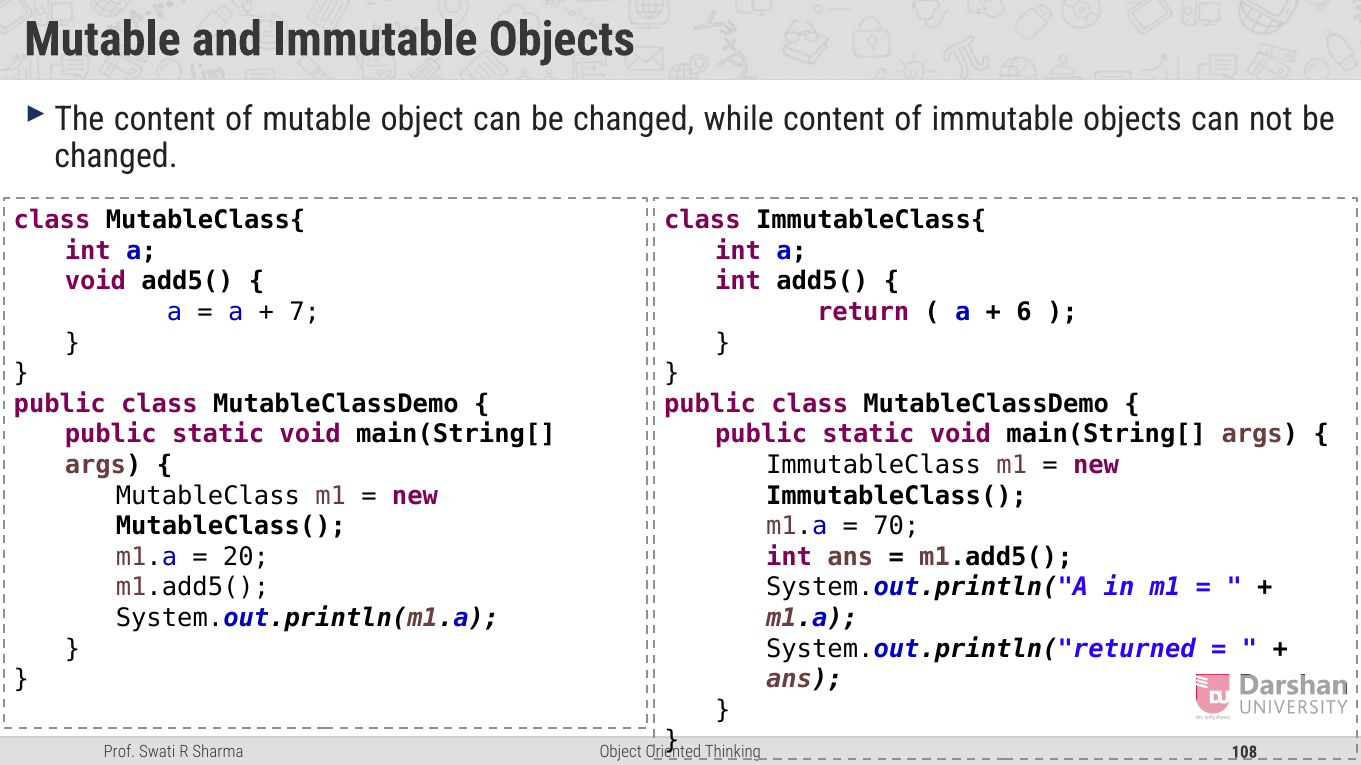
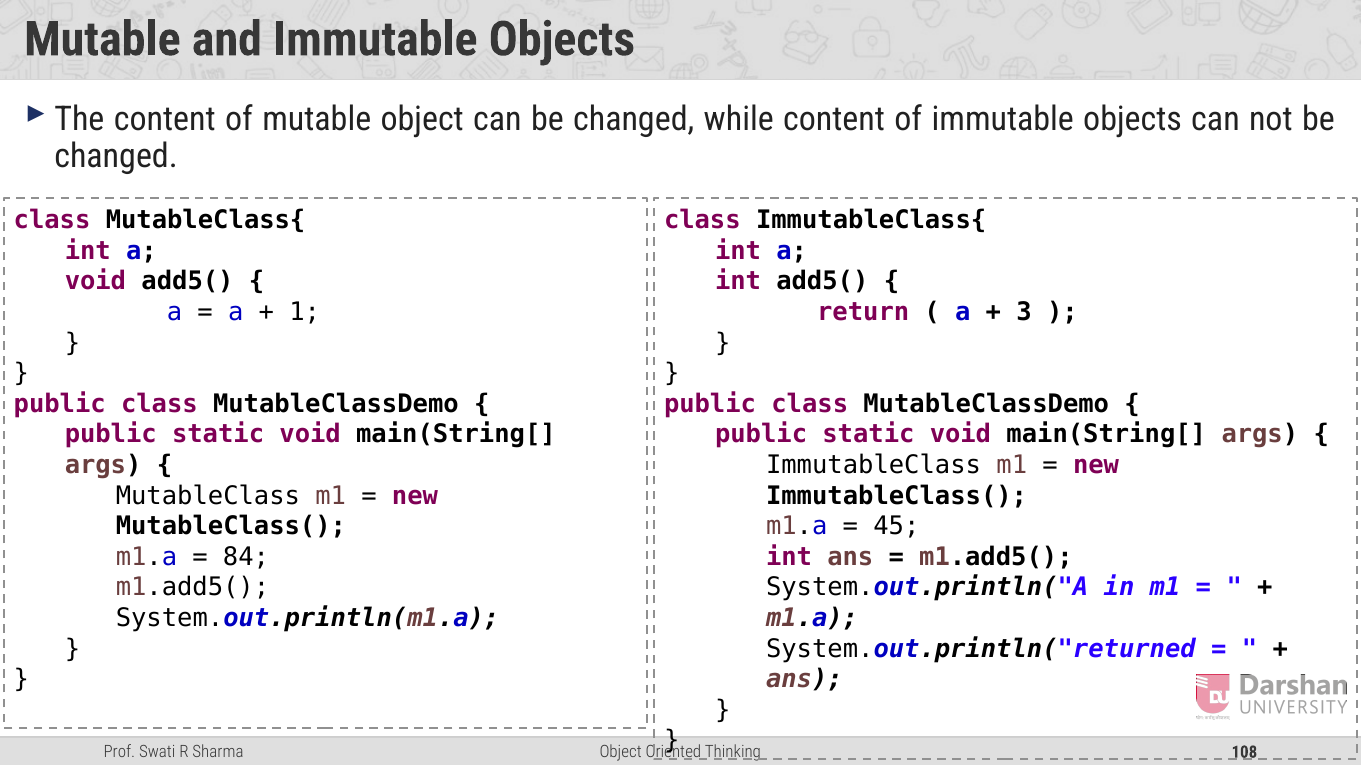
7: 7 -> 1
6: 6 -> 3
70: 70 -> 45
20: 20 -> 84
